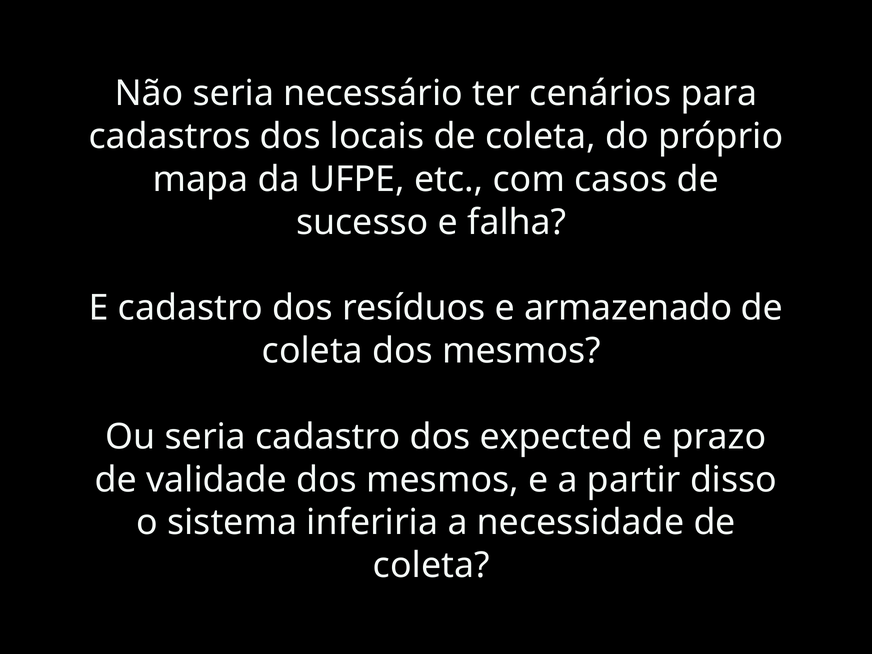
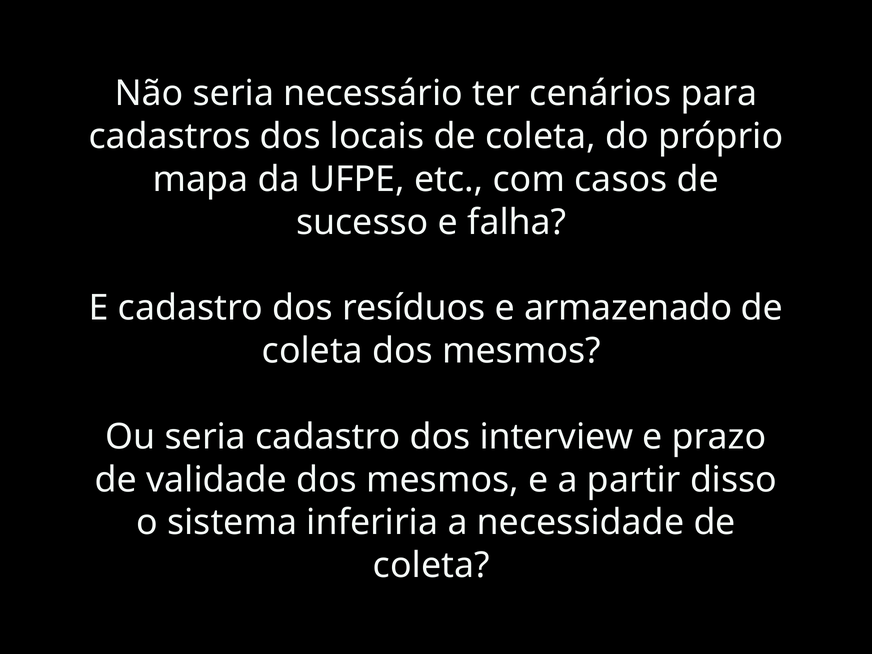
expected: expected -> interview
